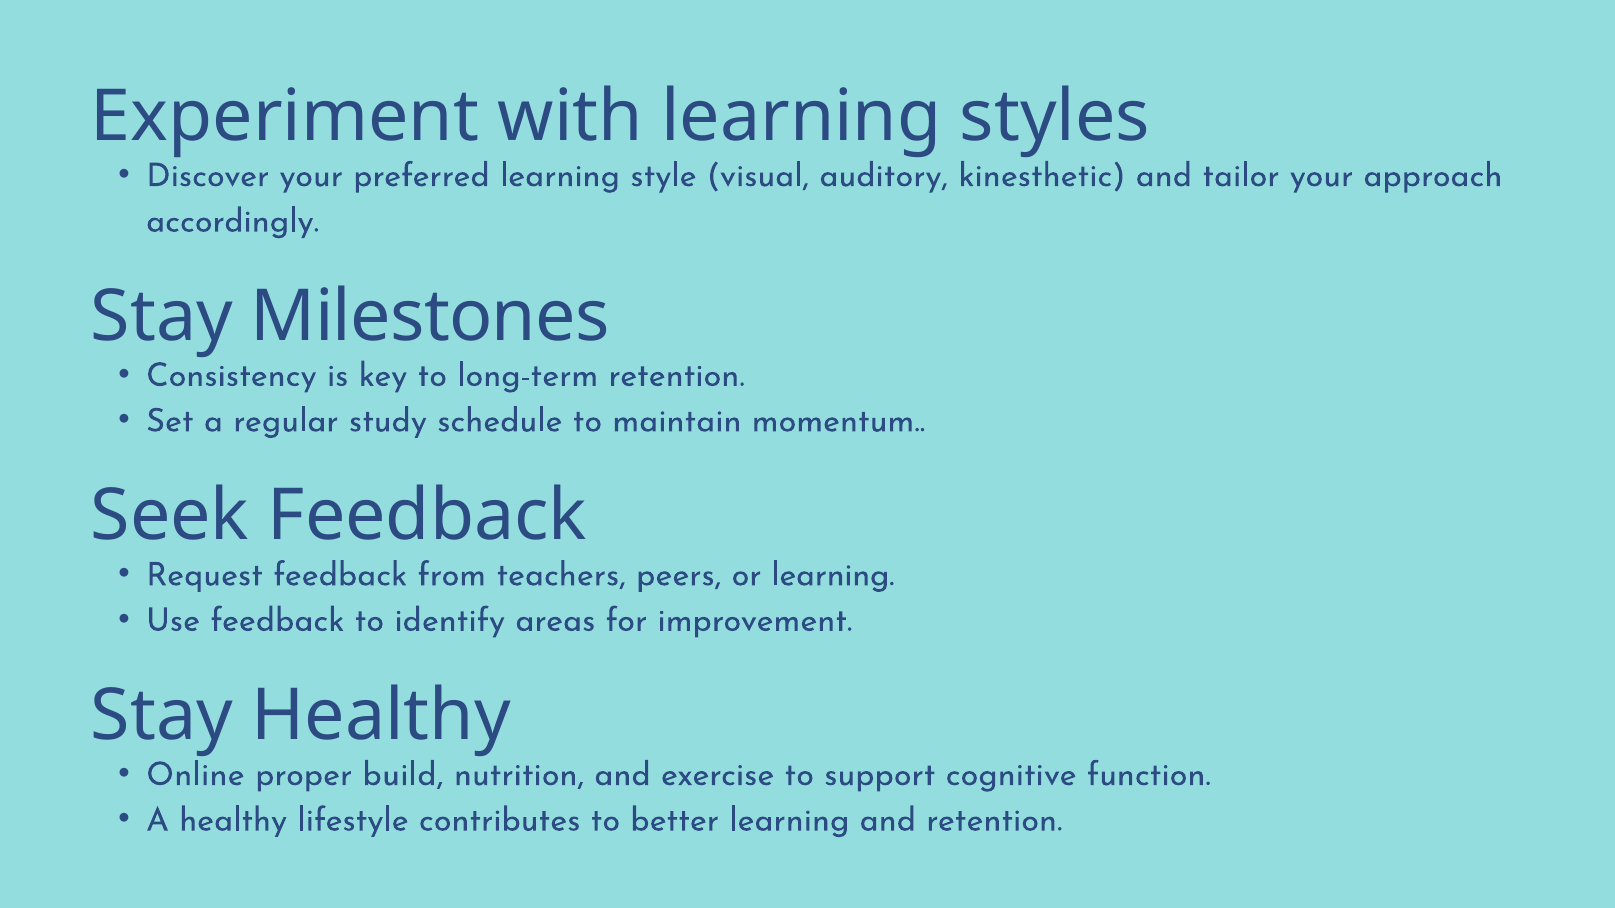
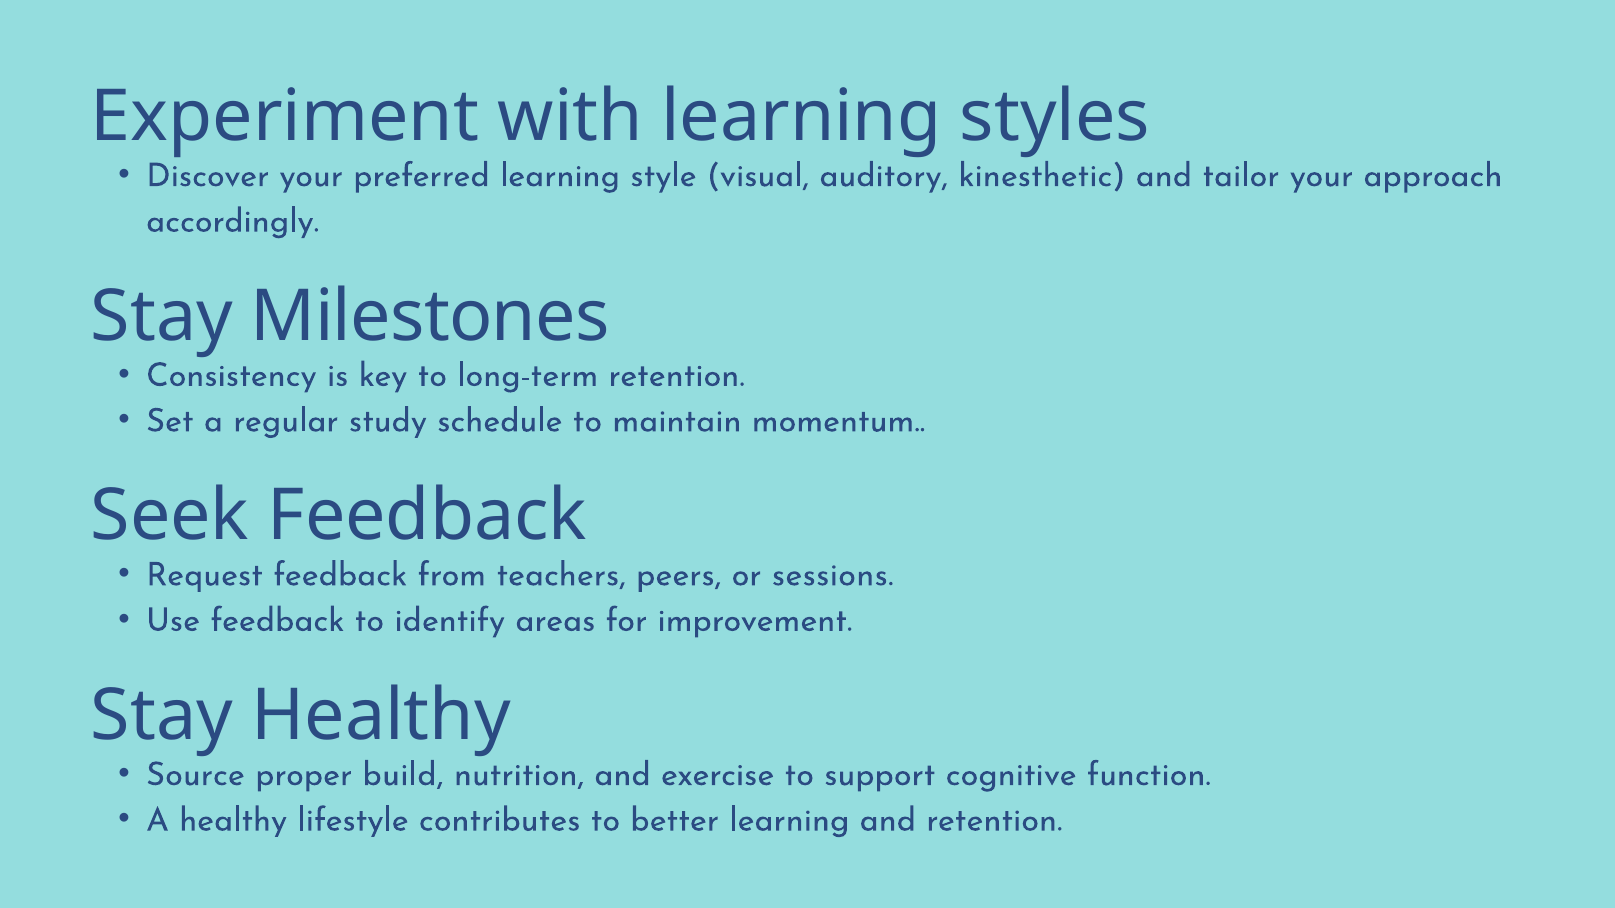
or learning: learning -> sessions
Online: Online -> Source
